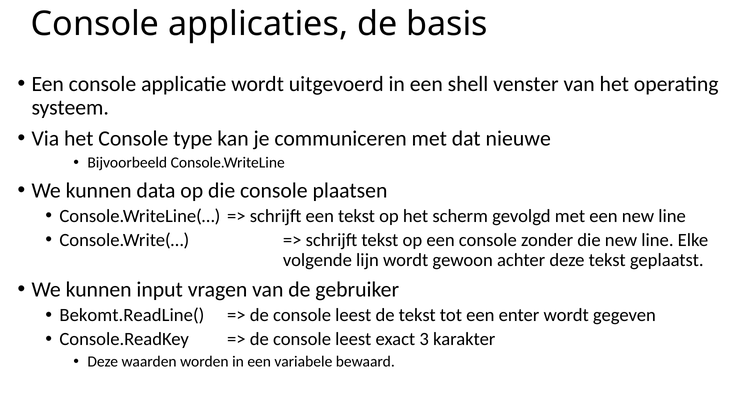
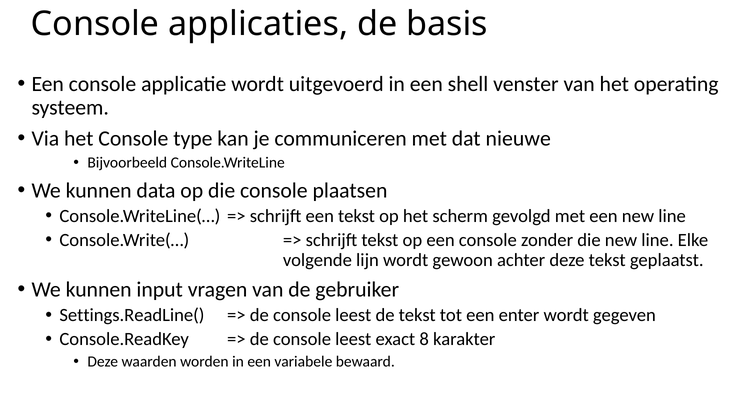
Bekomt.ReadLine(: Bekomt.ReadLine( -> Settings.ReadLine(
3: 3 -> 8
